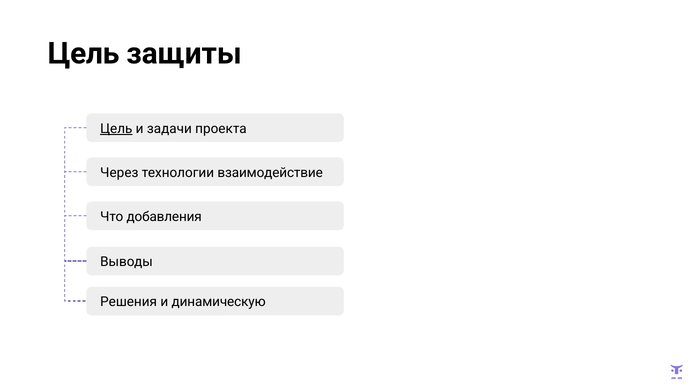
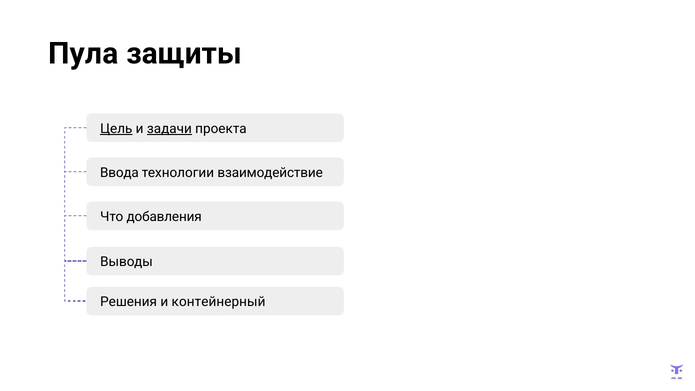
Цель at (84, 54): Цель -> Пула
задачи underline: none -> present
Через: Через -> Ввода
динамическую: динамическую -> контейнерный
